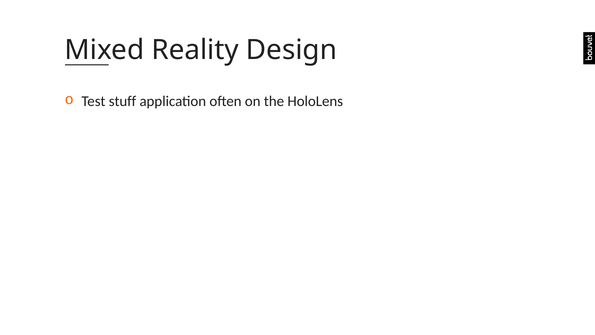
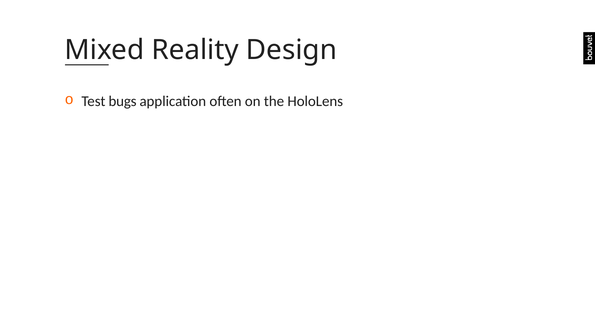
stuff: stuff -> bugs
